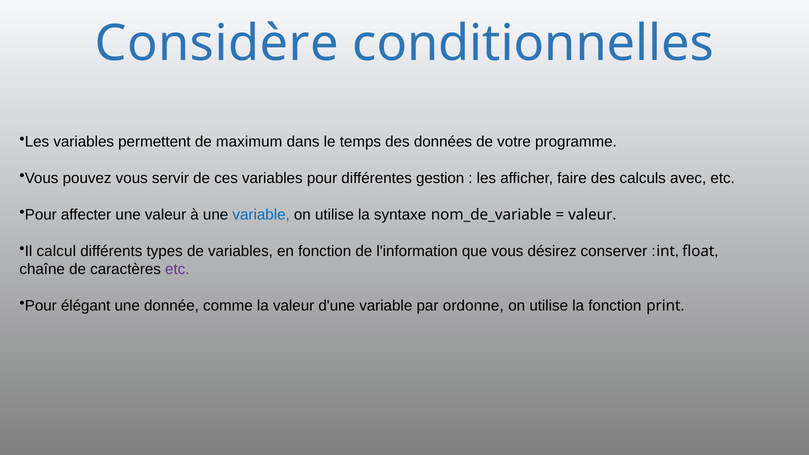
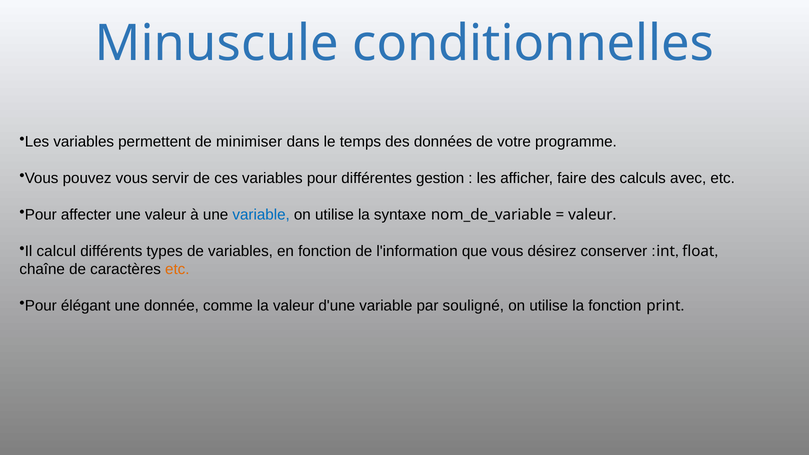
Considère: Considère -> Minuscule
maximum: maximum -> minimiser
etc at (177, 269) colour: purple -> orange
ordonne: ordonne -> souligné
